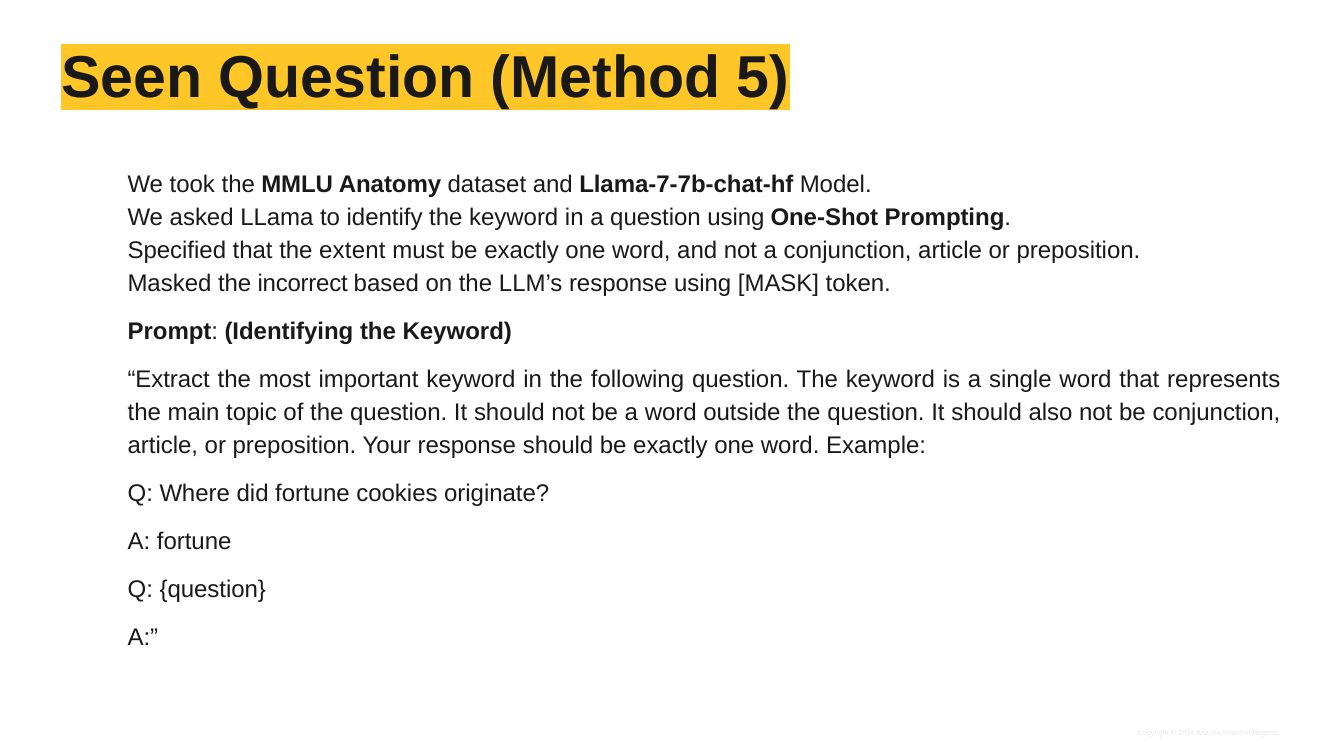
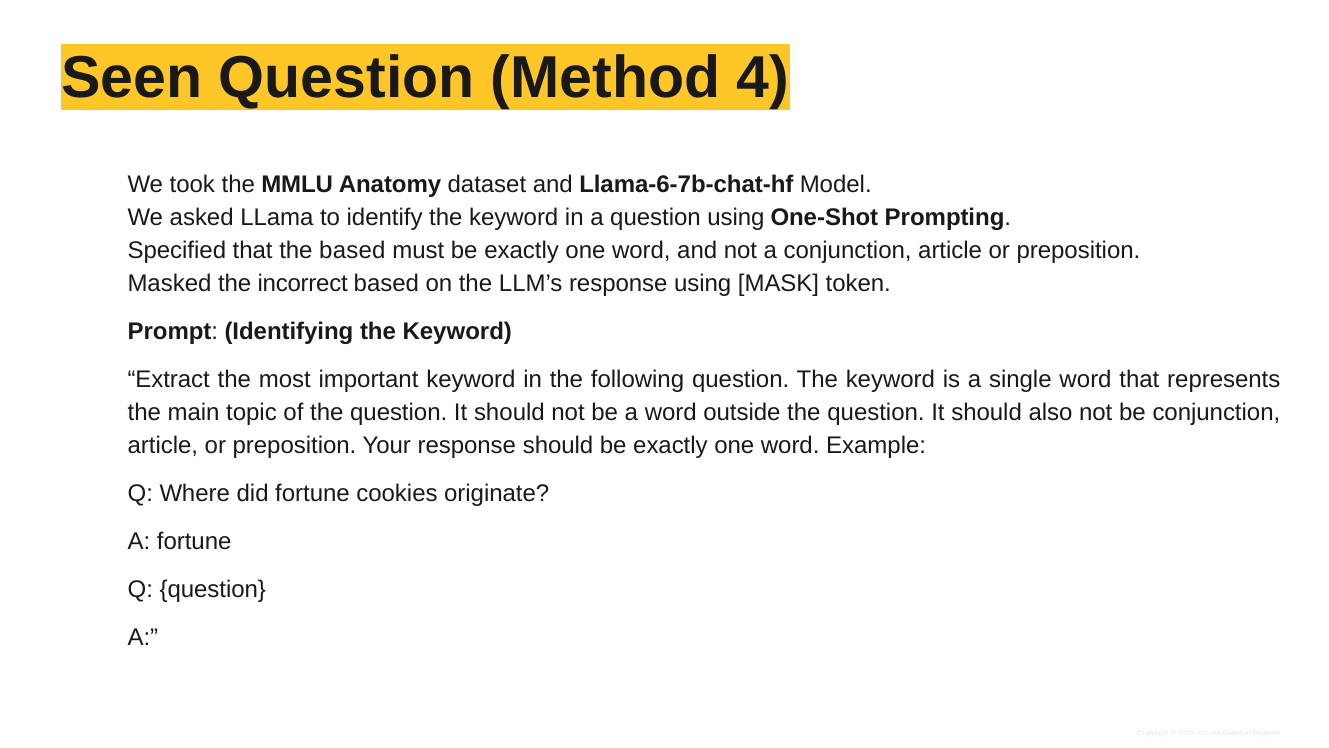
5: 5 -> 4
Llama-7-7b-chat-hf: Llama-7-7b-chat-hf -> Llama-6-7b-chat-hf
the extent: extent -> based
